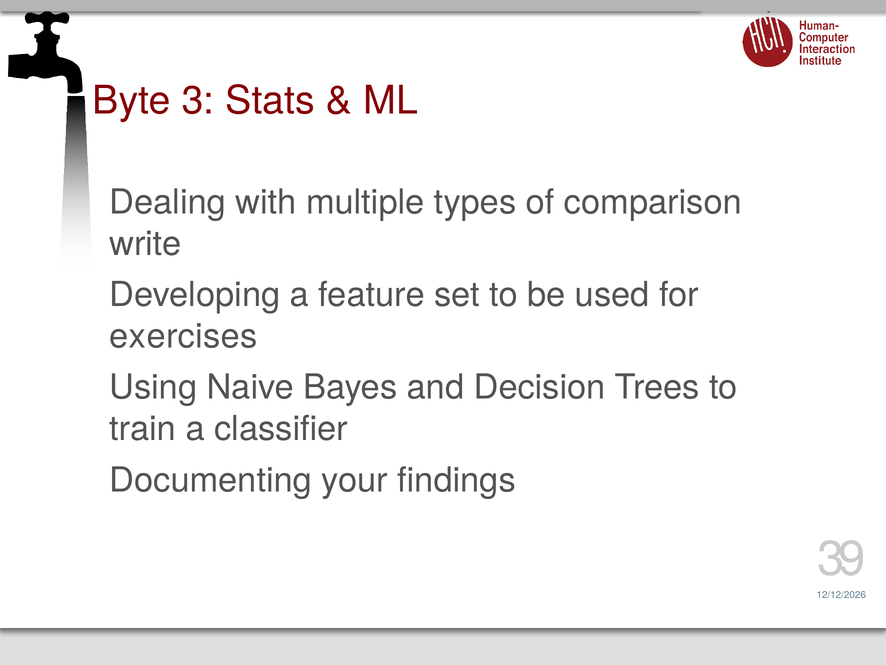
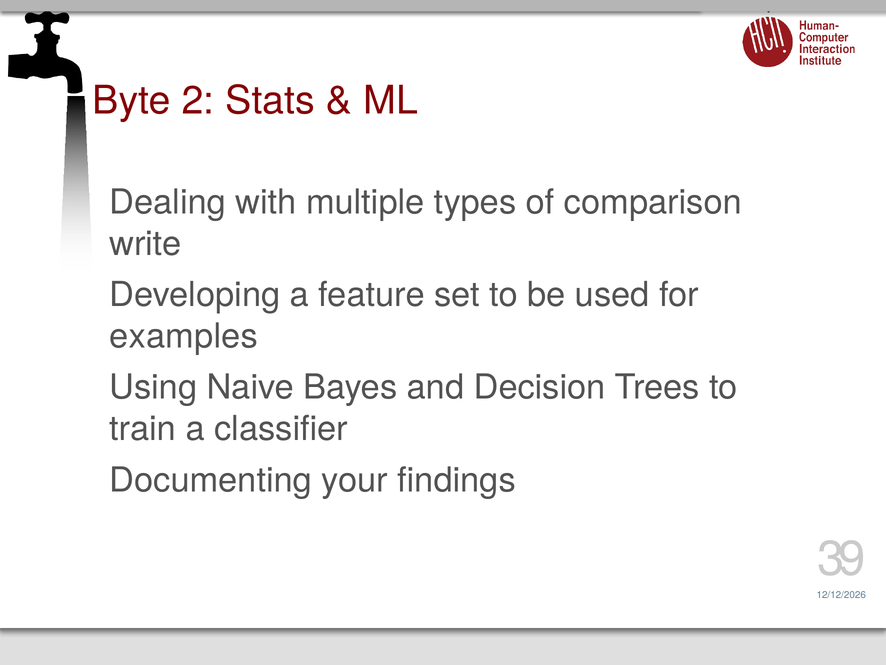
3: 3 -> 2
exercises: exercises -> examples
